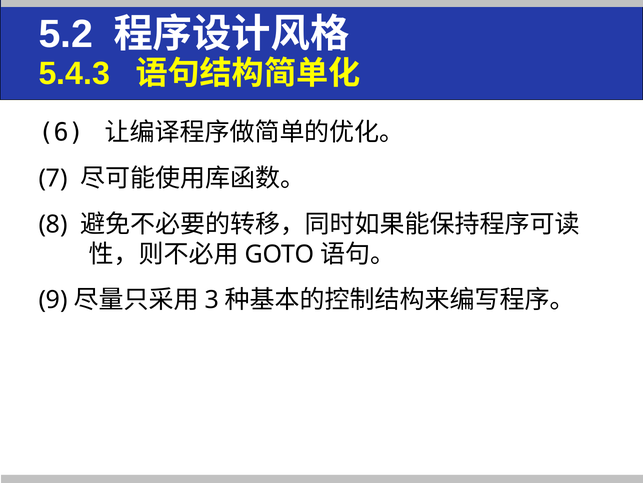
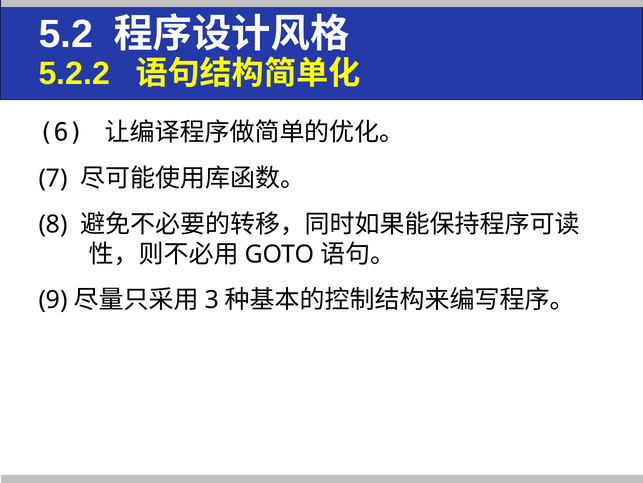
5.4.3: 5.4.3 -> 5.2.2
